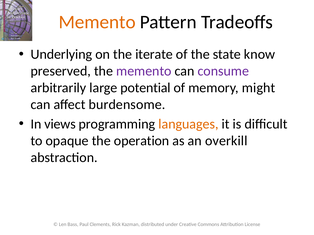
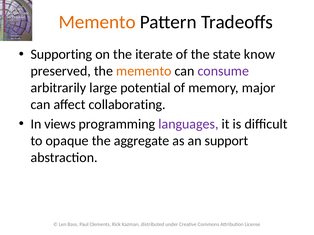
Underlying: Underlying -> Supporting
memento at (144, 71) colour: purple -> orange
might: might -> major
burdensome: burdensome -> collaborating
languages colour: orange -> purple
operation: operation -> aggregate
overkill: overkill -> support
